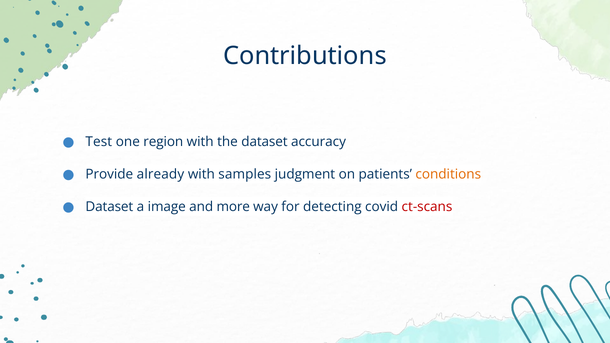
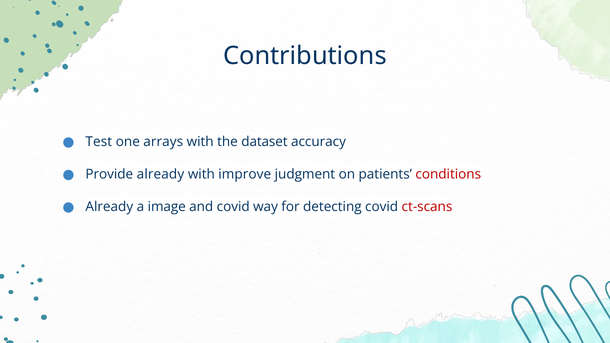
region: region -> arrays
samples: samples -> improve
conditions colour: orange -> red
Dataset at (109, 207): Dataset -> Already
and more: more -> covid
